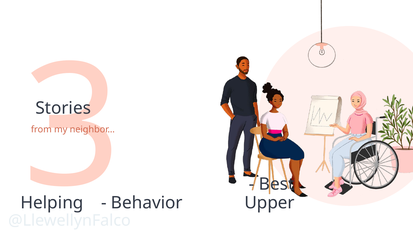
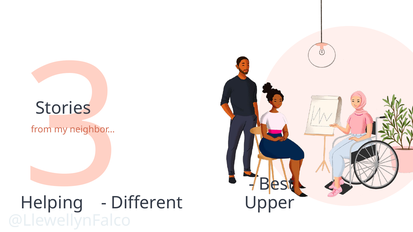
Behavior: Behavior -> Different
